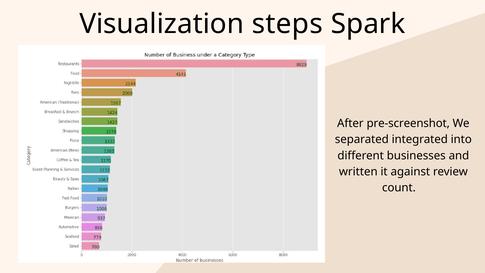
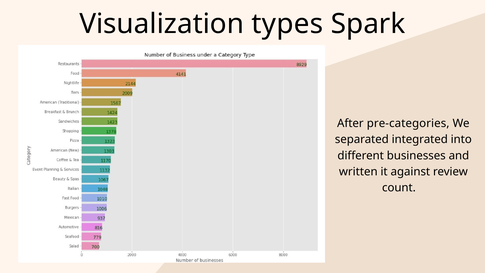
steps: steps -> types
pre-screenshot: pre-screenshot -> pre-categories
